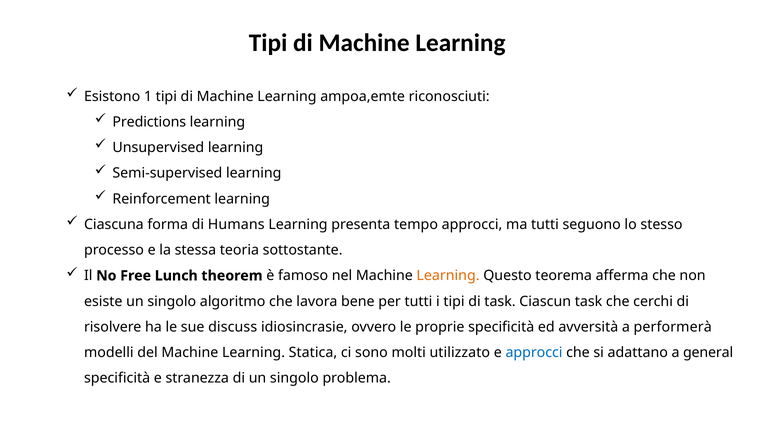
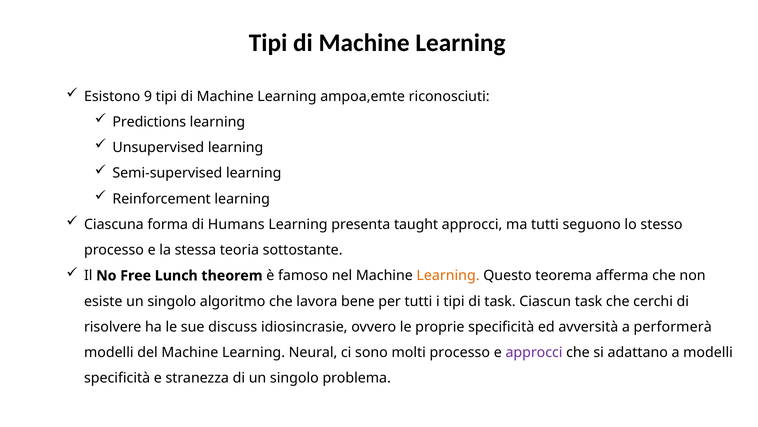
1: 1 -> 9
tempo: tempo -> taught
Statica: Statica -> Neural
molti utilizzato: utilizzato -> processo
approcci at (534, 352) colour: blue -> purple
a general: general -> modelli
